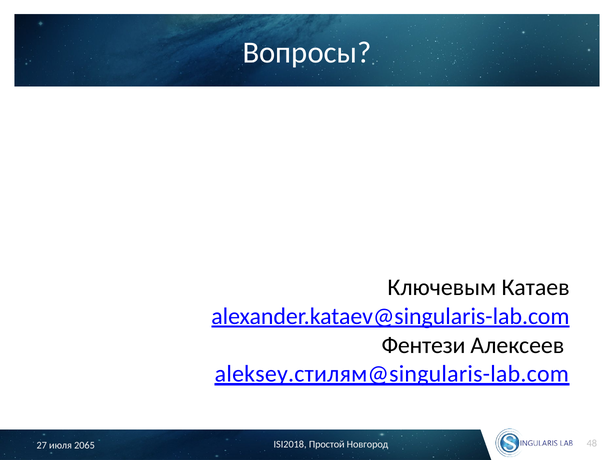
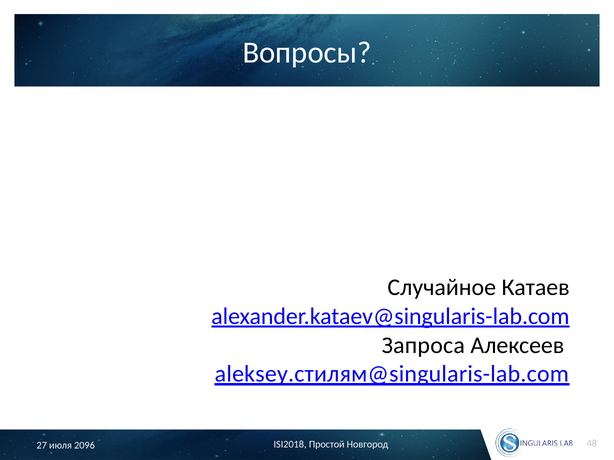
Ключевым: Ключевым -> Случайное
Фентези: Фентези -> Запроса
2065: 2065 -> 2096
